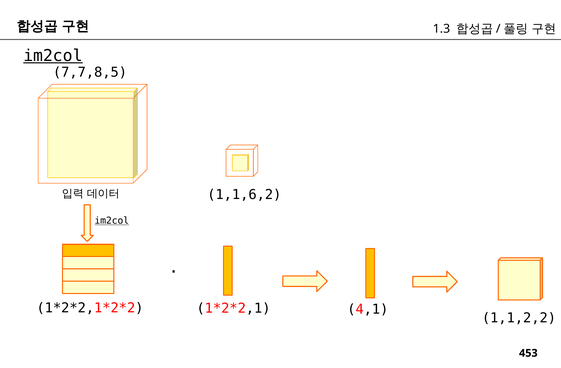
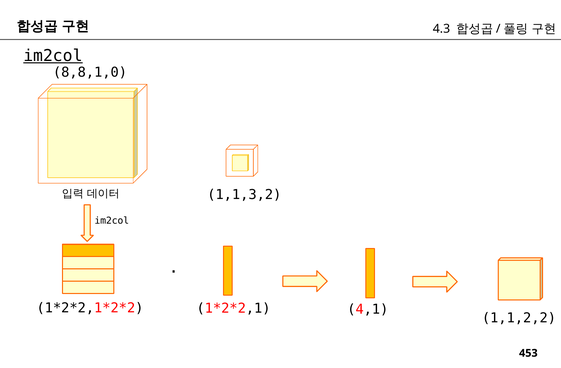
1.3: 1.3 -> 4.3
7,7,8,5: 7,7,8,5 -> 8,8,1,0
1,1,6,2: 1,1,6,2 -> 1,1,3,2
im2col at (112, 221) underline: present -> none
